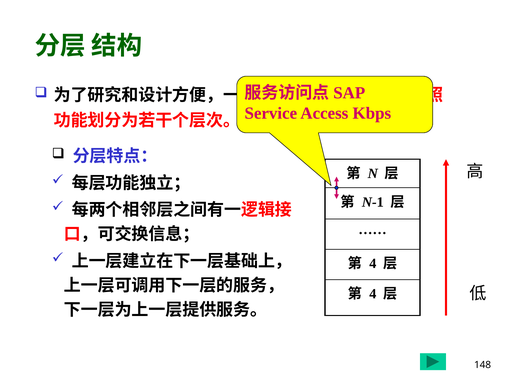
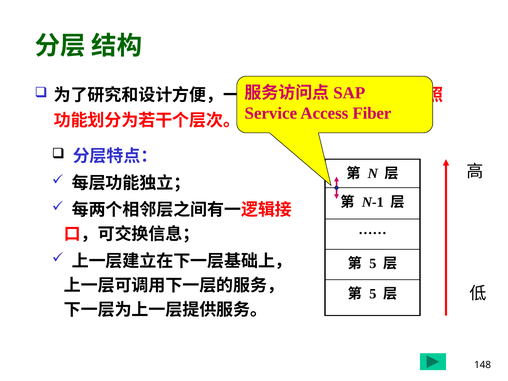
Kbps: Kbps -> Fiber
4 at (373, 264): 4 -> 5
4 at (373, 294): 4 -> 5
